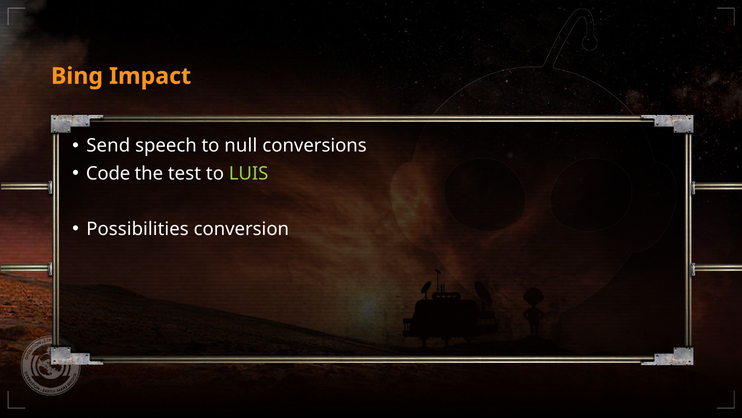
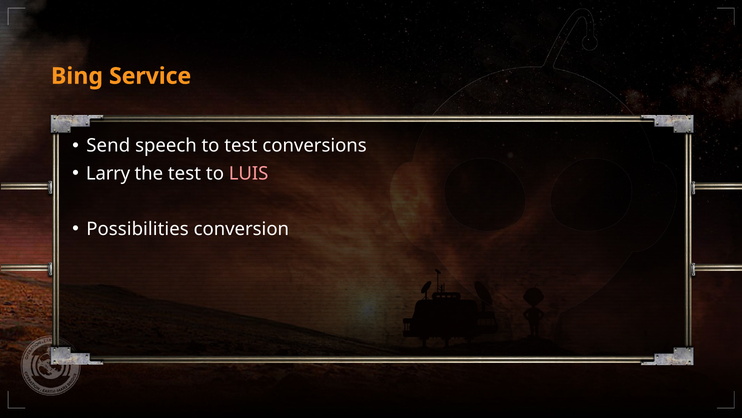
Impact: Impact -> Service
to null: null -> test
Code: Code -> Larry
LUIS colour: light green -> pink
